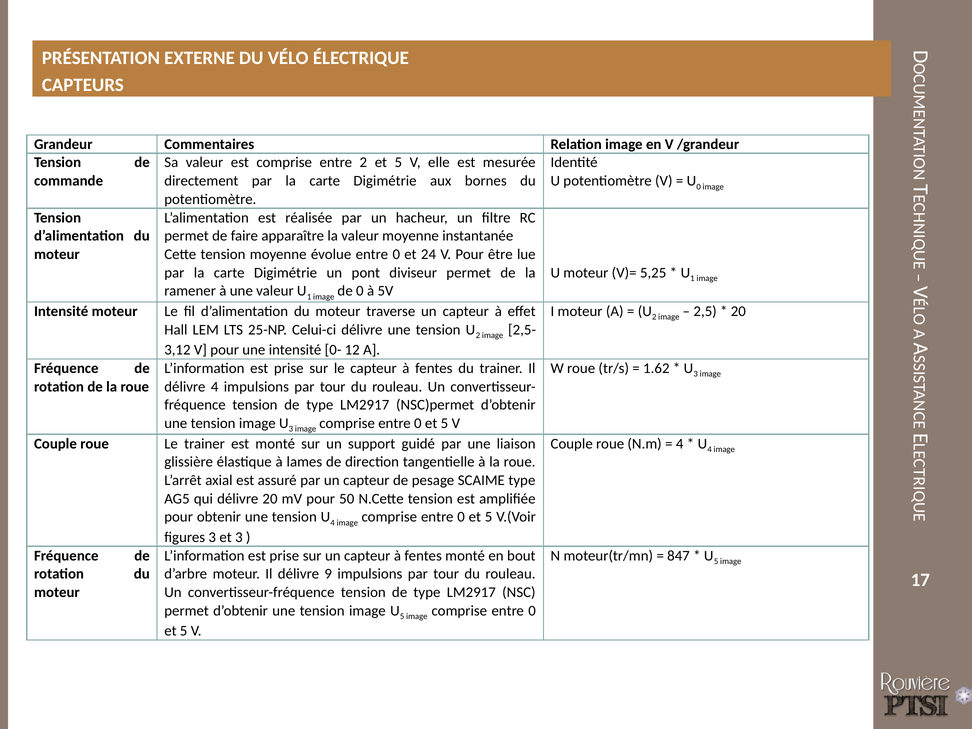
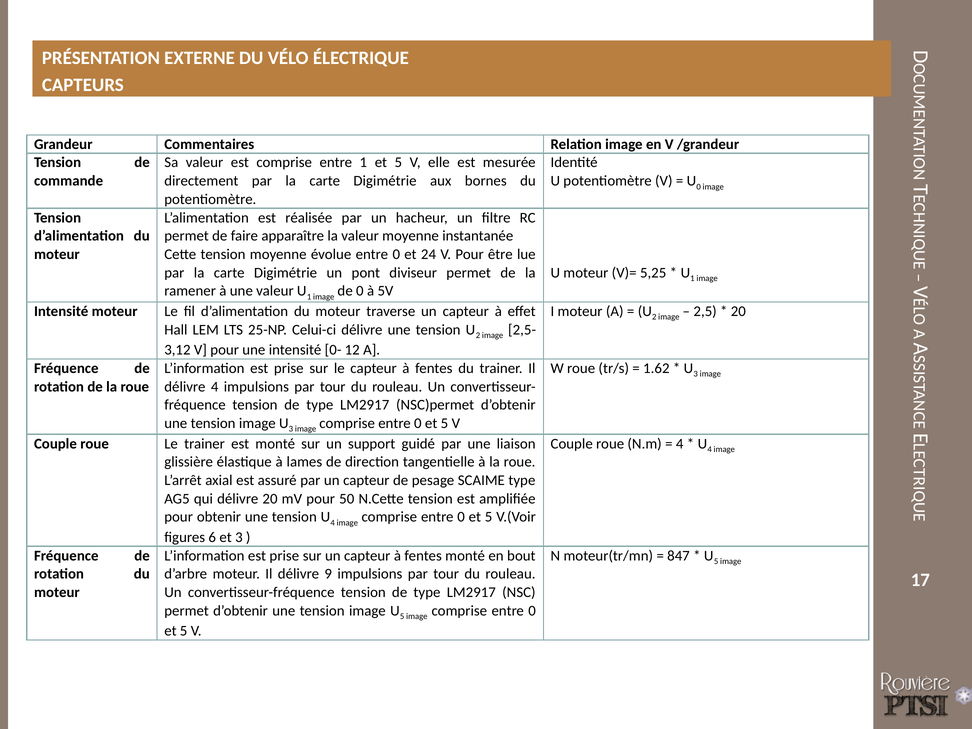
entre 2: 2 -> 1
figures 3: 3 -> 6
